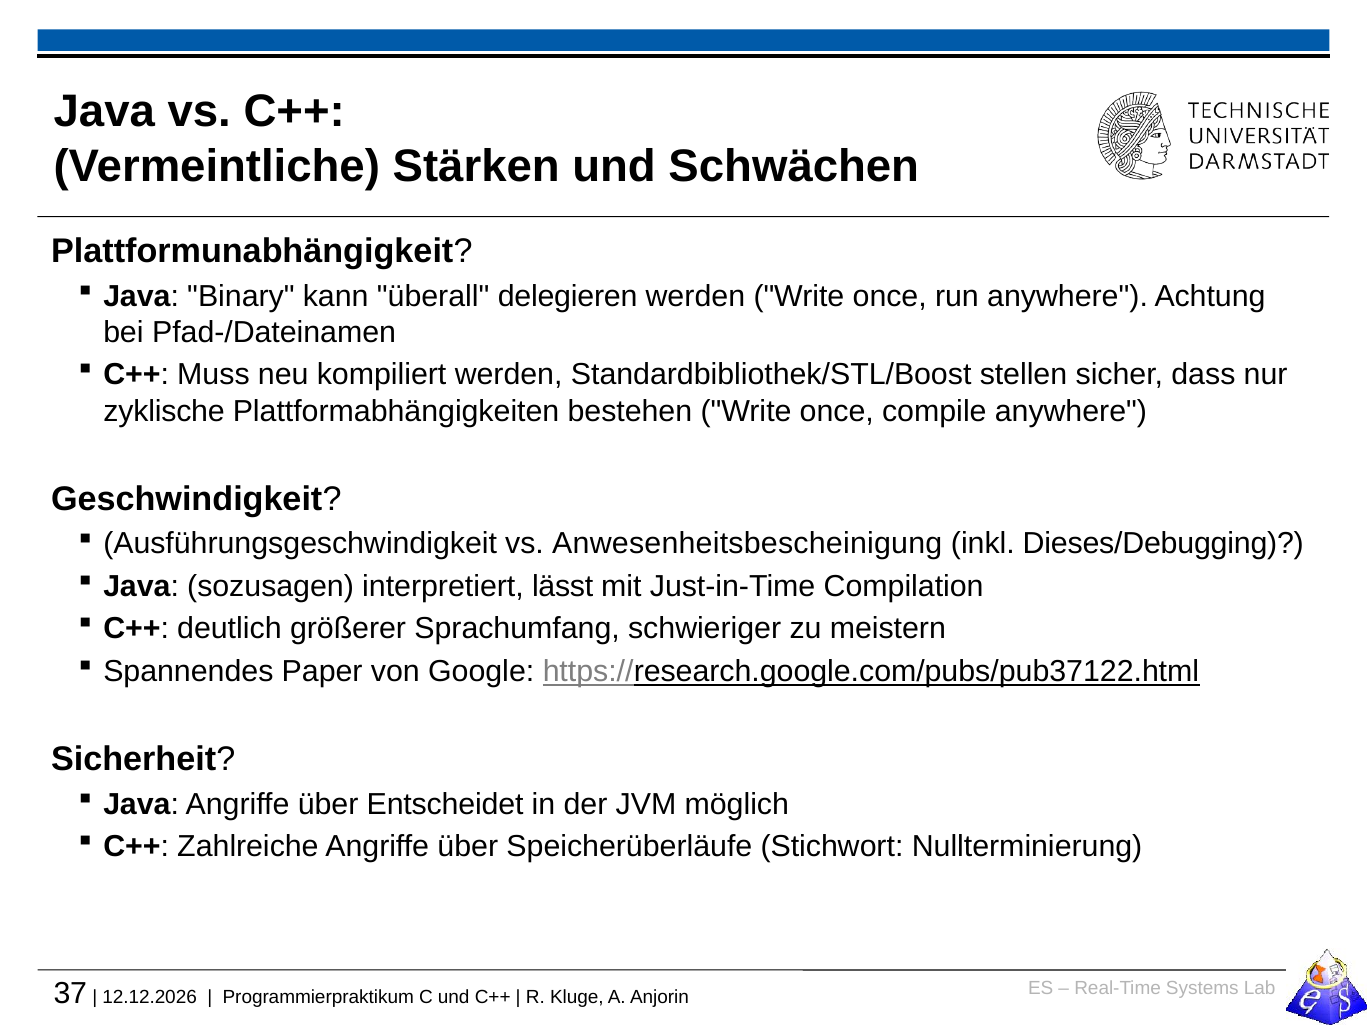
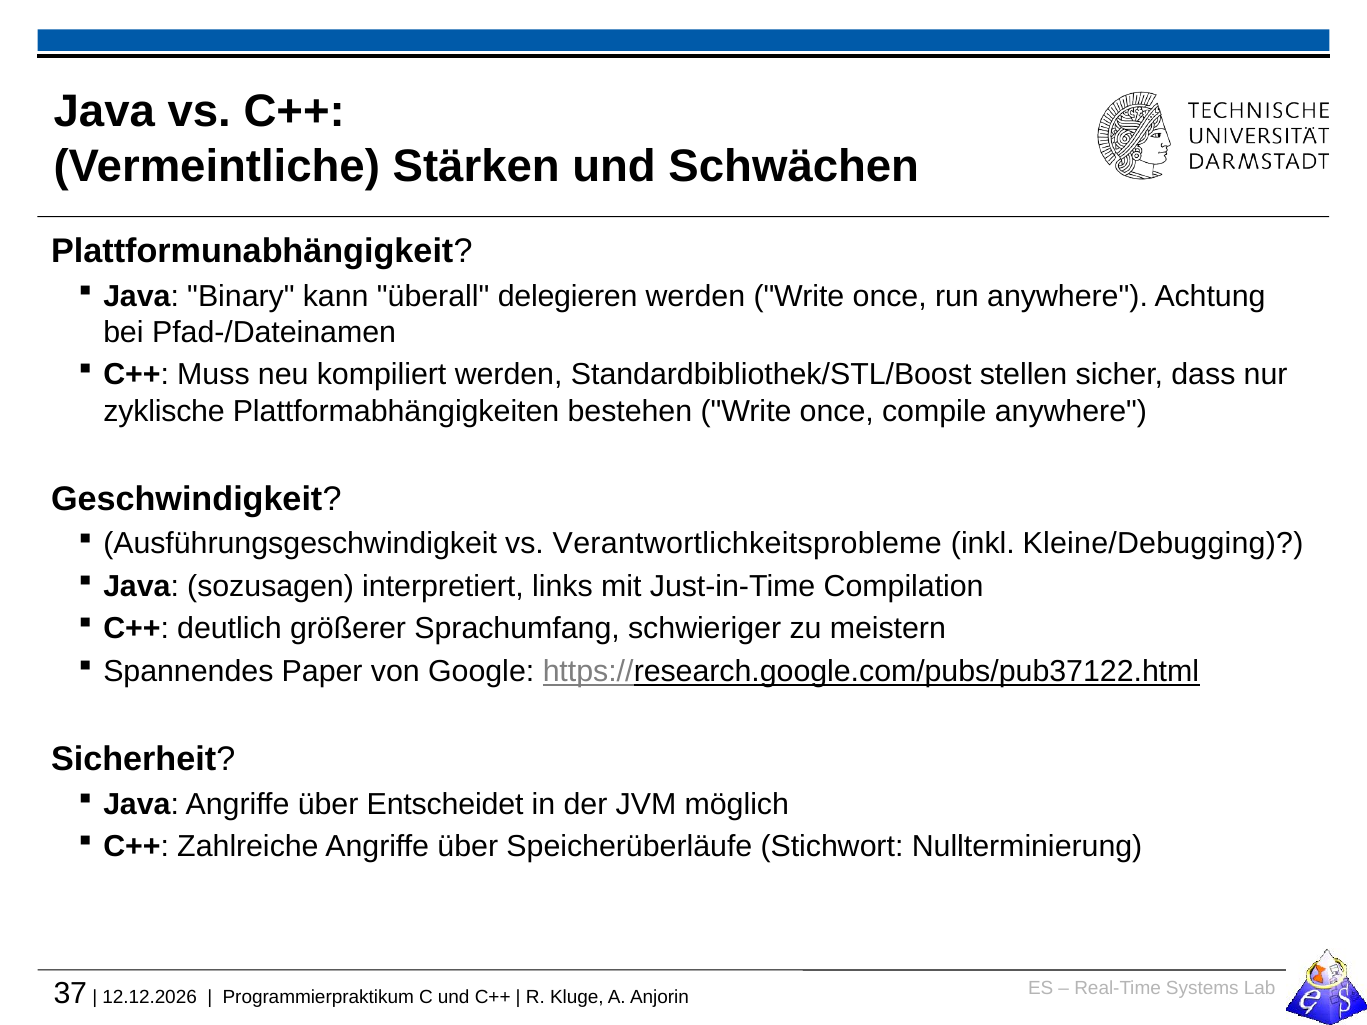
Anwesenheitsbescheinigung: Anwesenheitsbescheinigung -> Verantwortlichkeitsprobleme
Dieses/Debugging: Dieses/Debugging -> Kleine/Debugging
lässt: lässt -> links
